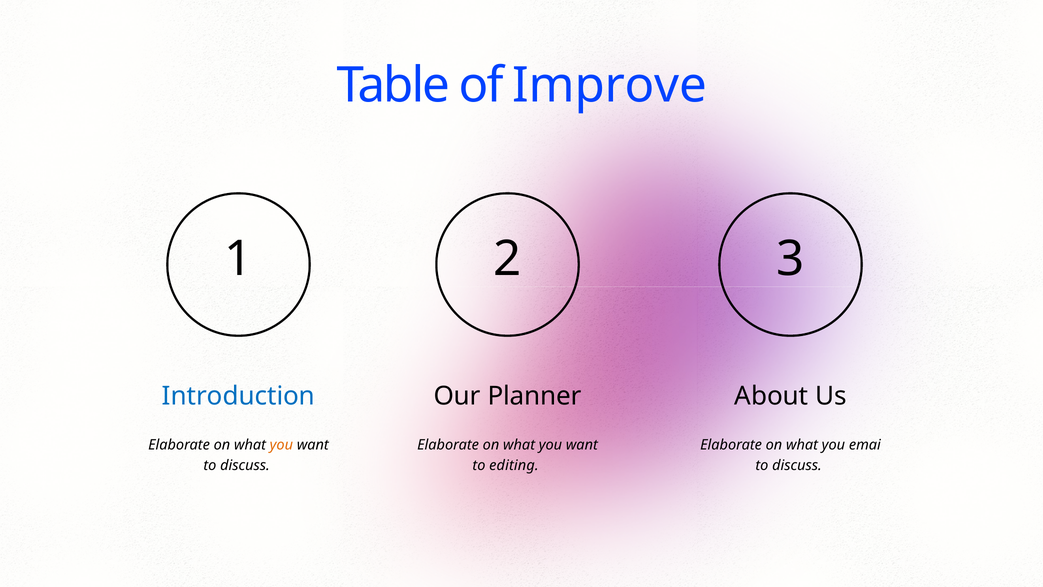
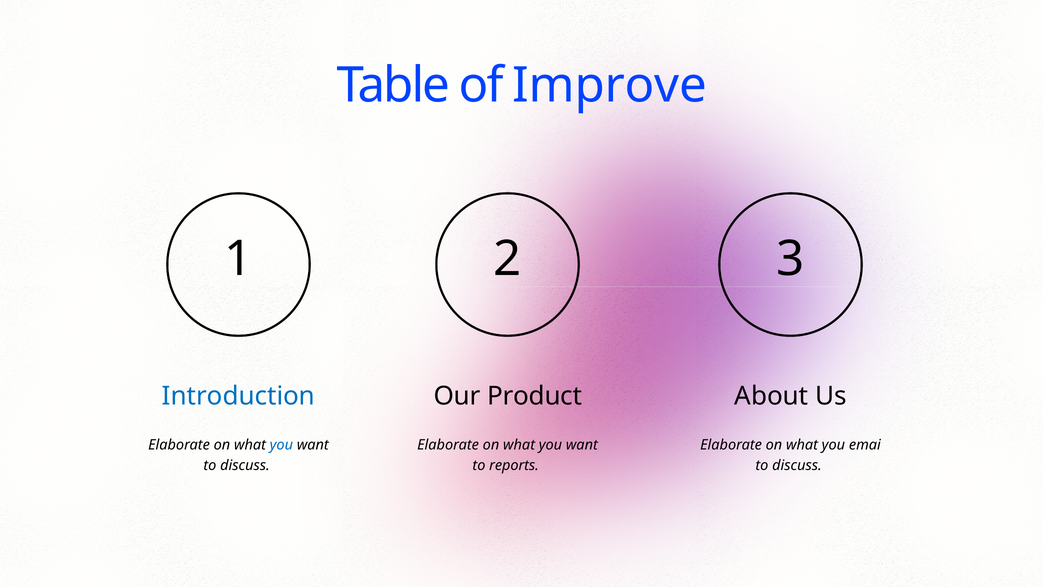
Planner: Planner -> Product
you at (281, 445) colour: orange -> blue
editing: editing -> reports
